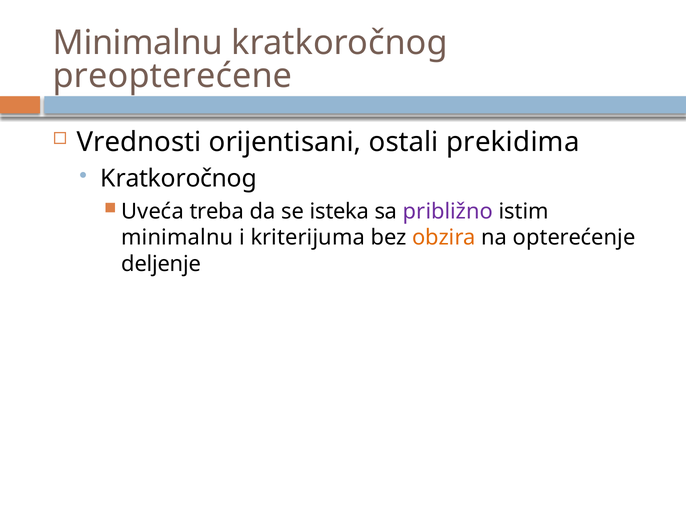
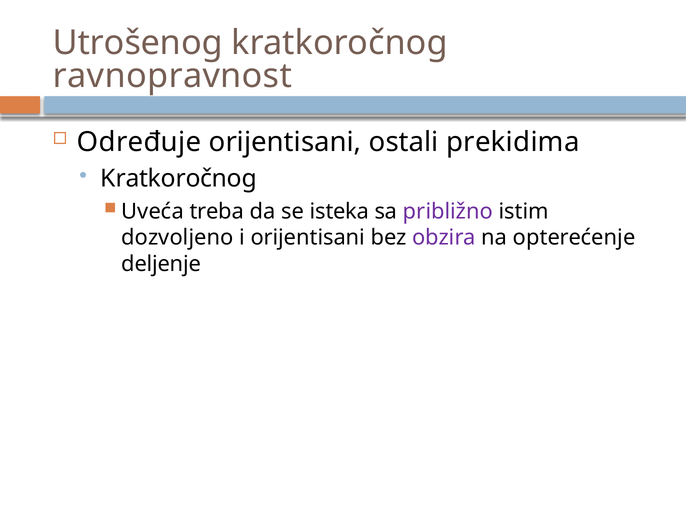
Minimalnu at (138, 43): Minimalnu -> Utrošenog
preopterećene: preopterećene -> ravnopravnost
Vrednosti: Vrednosti -> Određuje
minimalnu at (177, 237): minimalnu -> dozvoljeno
i kriterijuma: kriterijuma -> orijentisani
obzira colour: orange -> purple
